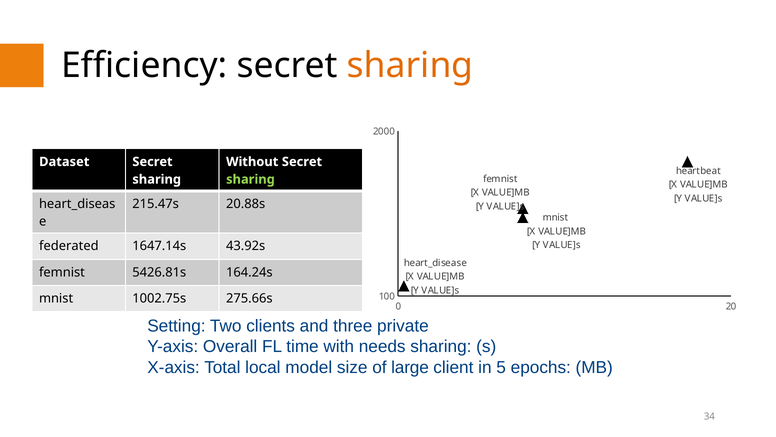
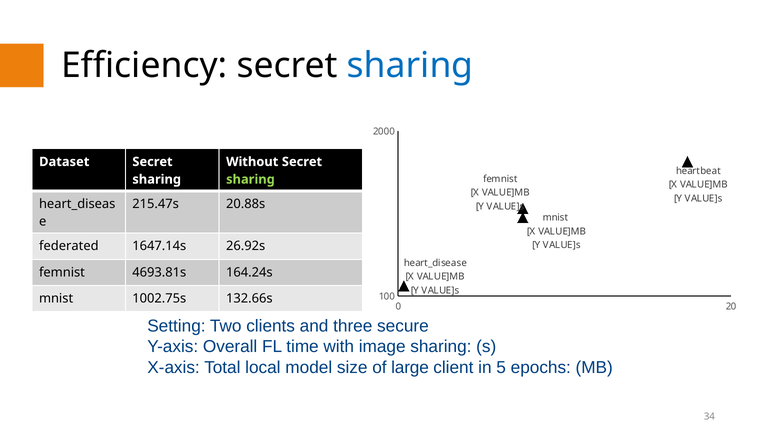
sharing at (410, 65) colour: orange -> blue
43.92s: 43.92s -> 26.92s
5426.81s: 5426.81s -> 4693.81s
275.66s: 275.66s -> 132.66s
private: private -> secure
needs: needs -> image
